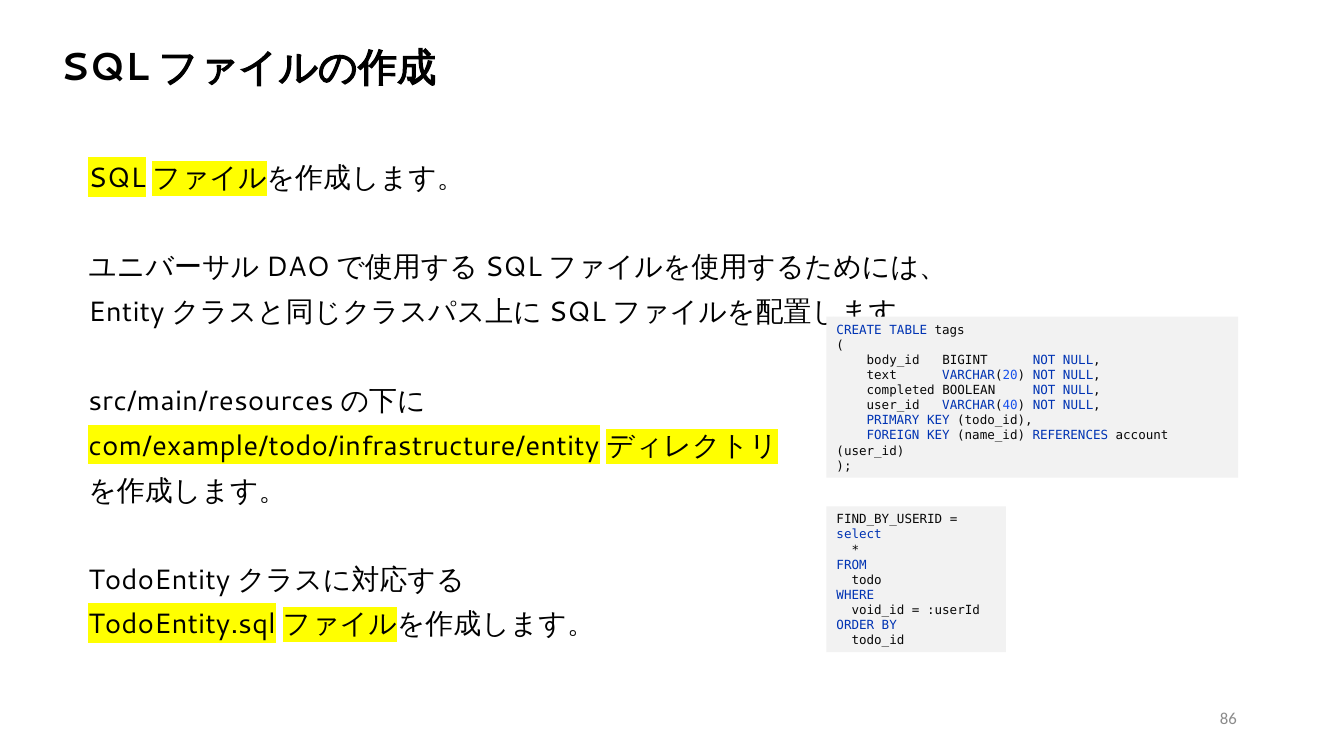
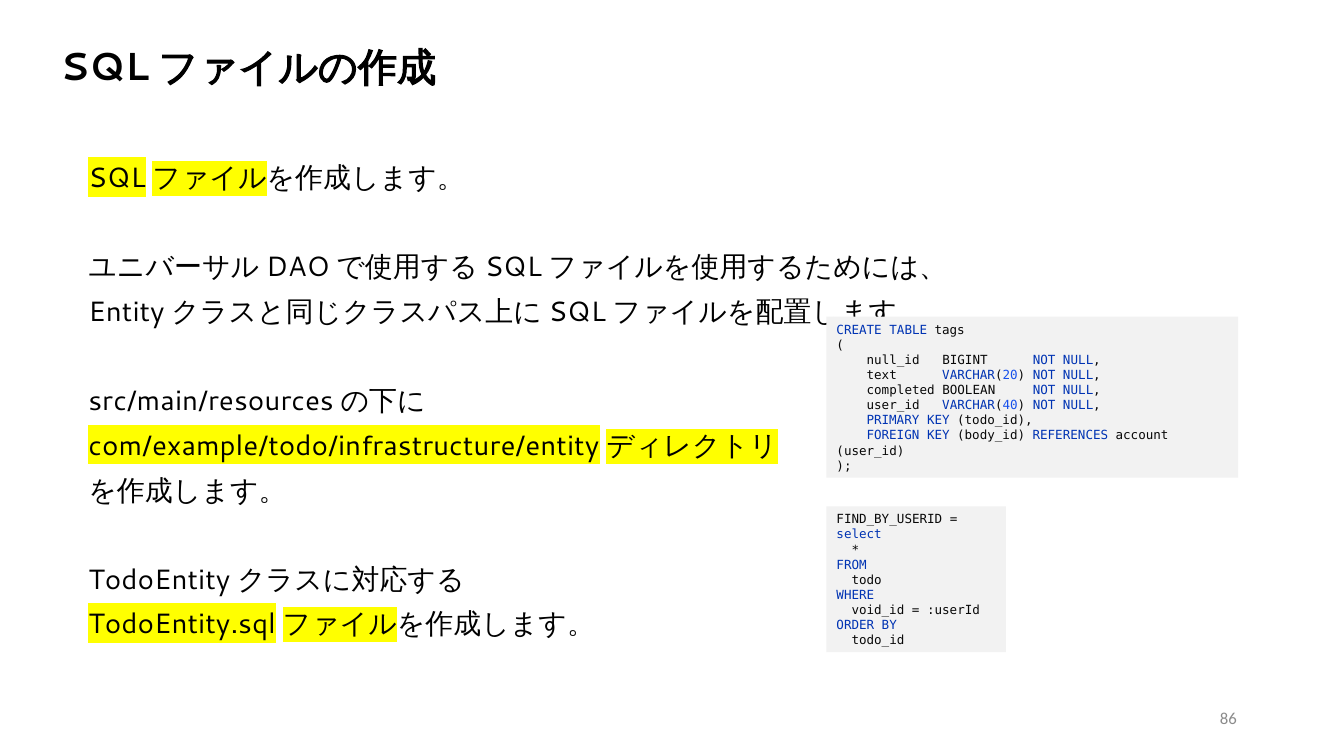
body_id: body_id -> null_id
name_id: name_id -> body_id
